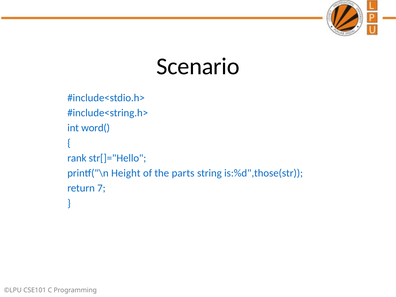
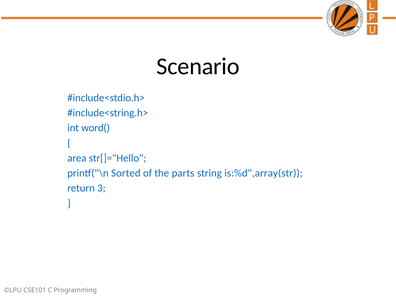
rank: rank -> area
Height: Height -> Sorted
is:%d",those(str: is:%d",those(str -> is:%d",array(str
7: 7 -> 3
